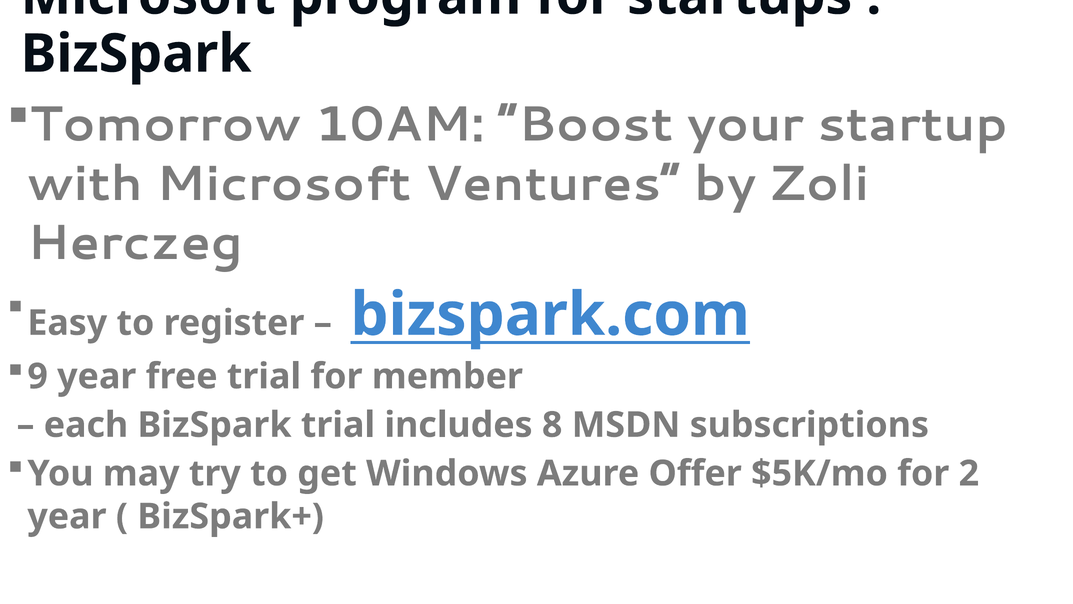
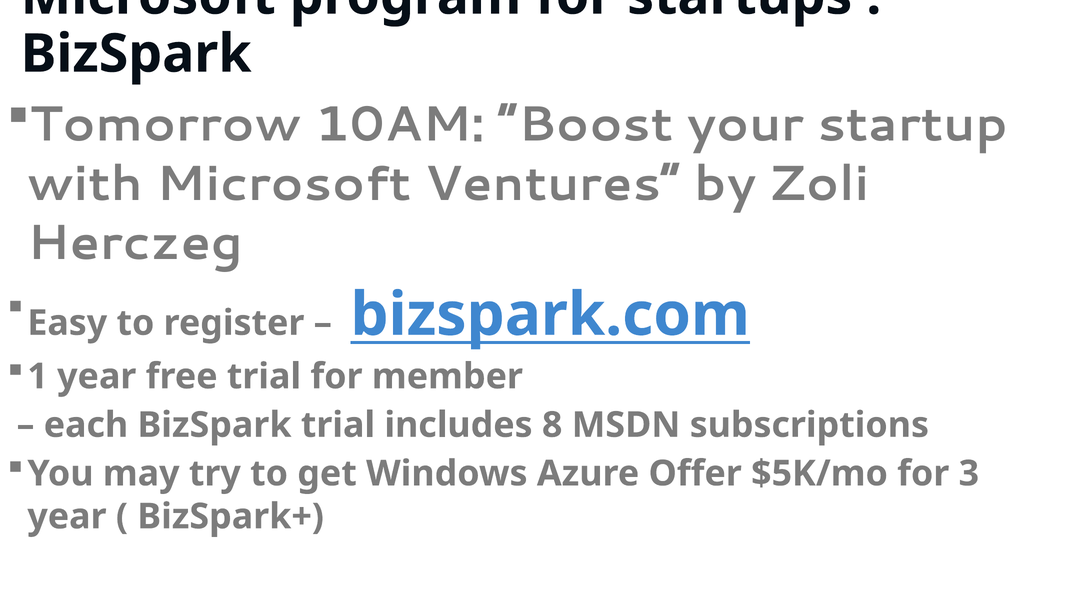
9: 9 -> 1
2: 2 -> 3
